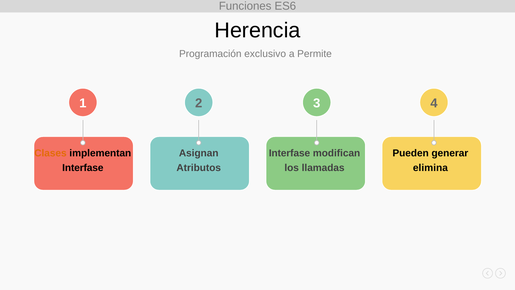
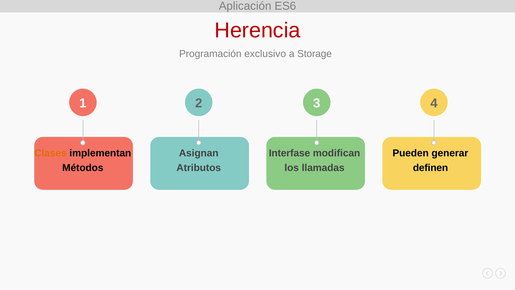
Funciones: Funciones -> Aplicación
Herencia colour: black -> red
Permite: Permite -> Storage
Interfase at (83, 168): Interfase -> Métodos
elimina: elimina -> definen
